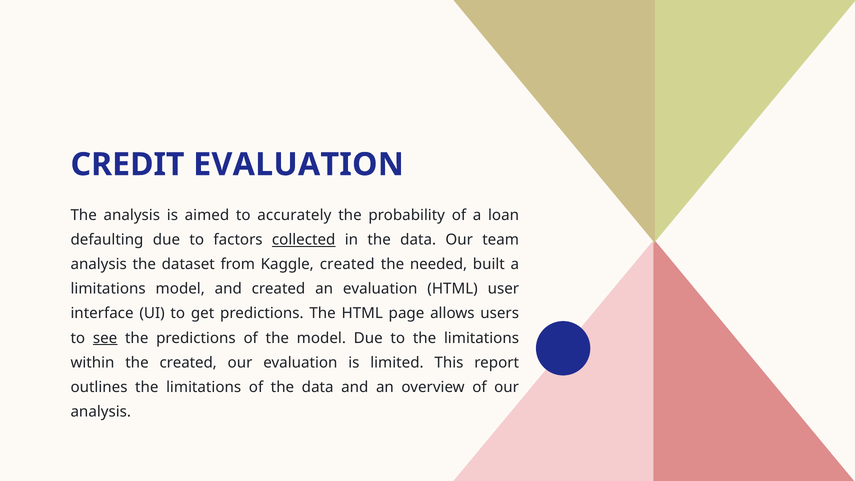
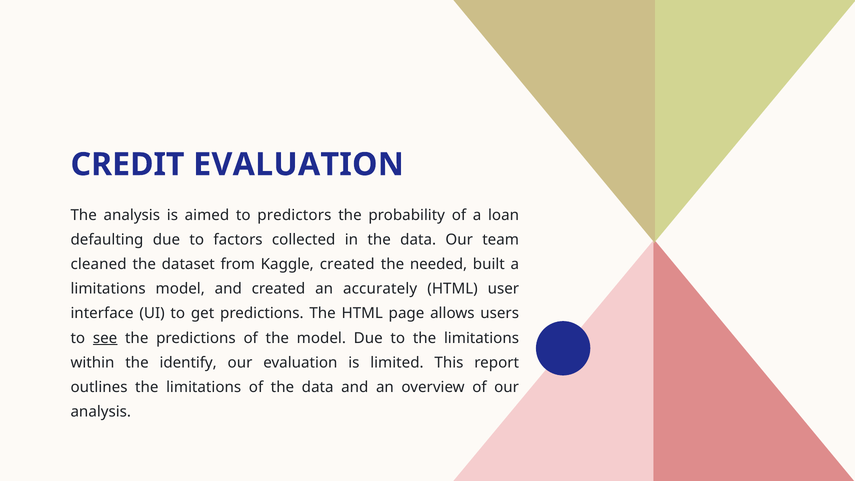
accurately: accurately -> predictors
collected underline: present -> none
analysis at (99, 264): analysis -> cleaned
an evaluation: evaluation -> accurately
the created: created -> identify
